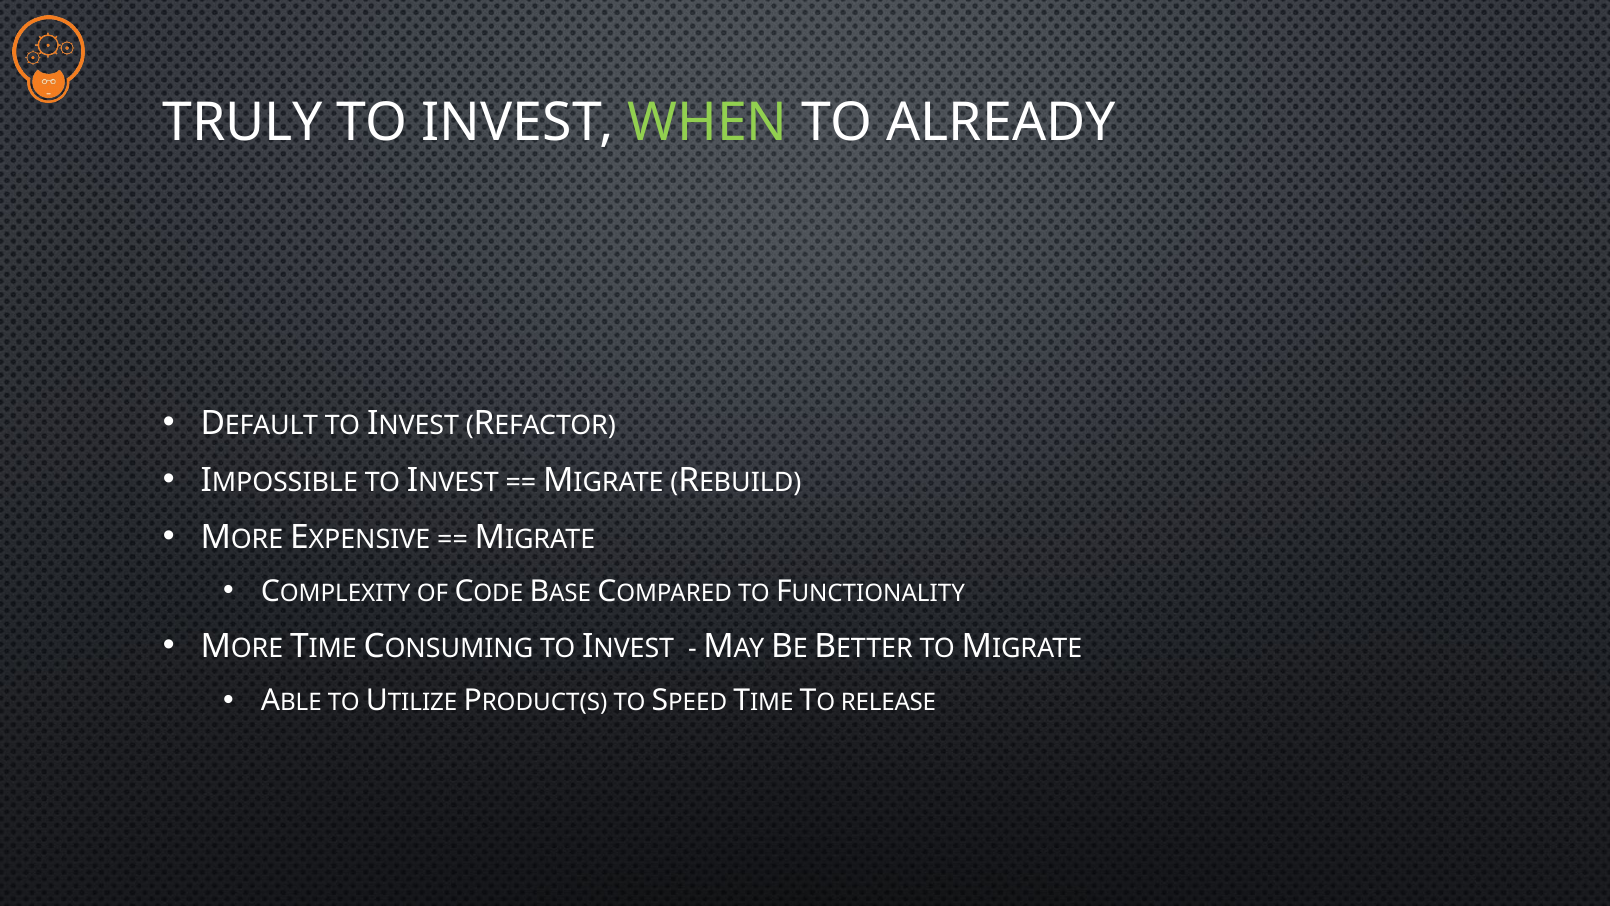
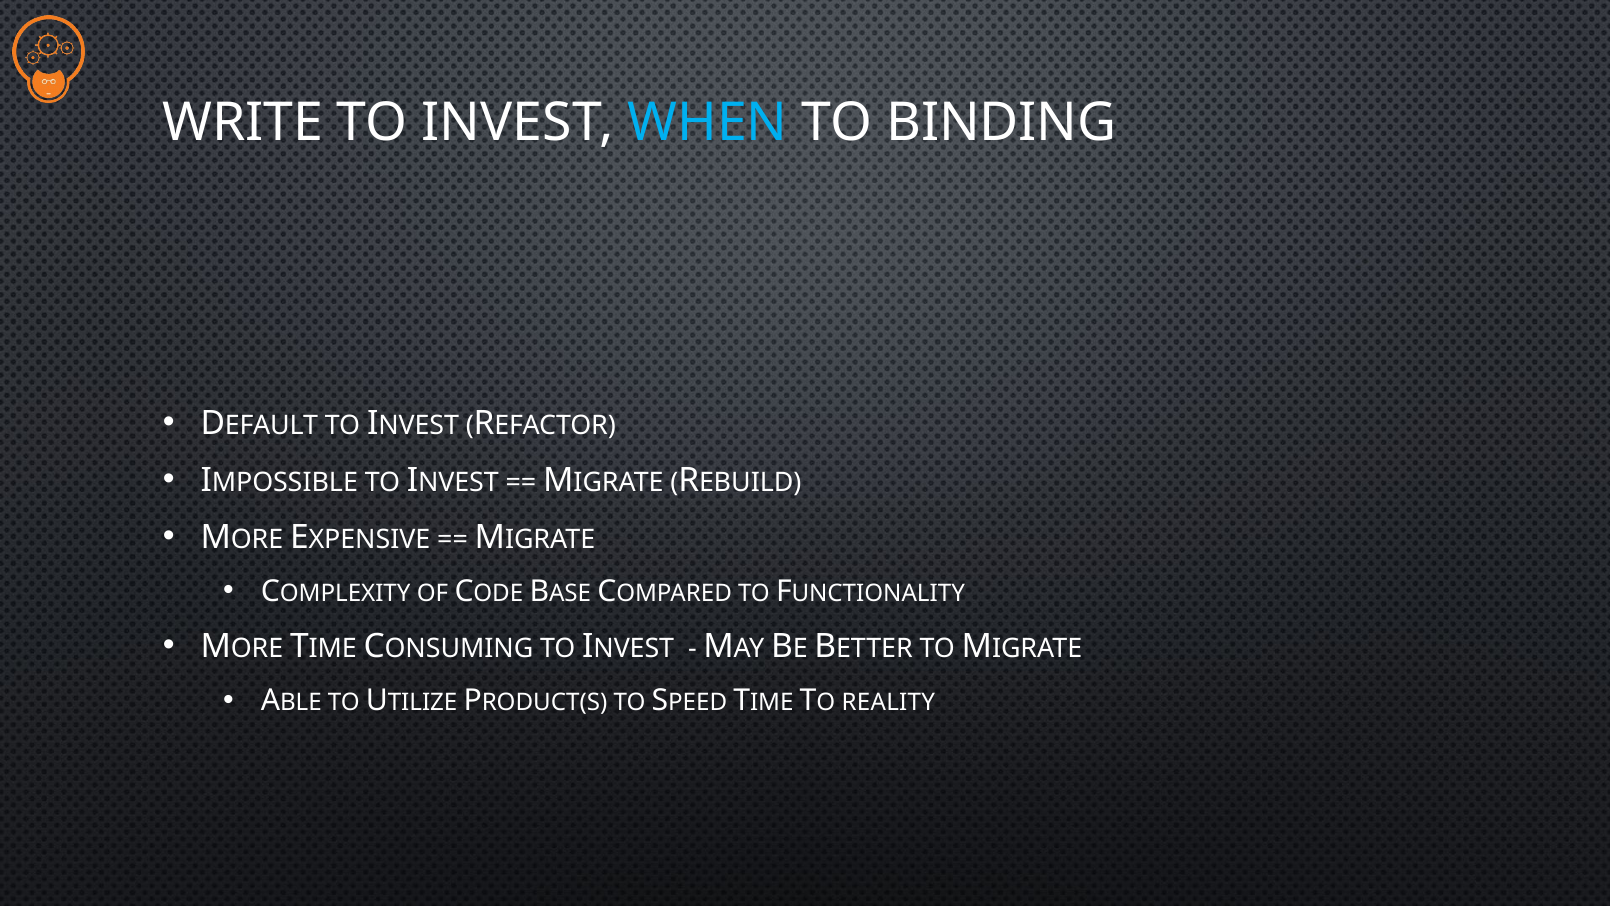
TRULY: TRULY -> WRITE
WHEN colour: light green -> light blue
ALREADY: ALREADY -> BINDING
RELEASE: RELEASE -> REALITY
